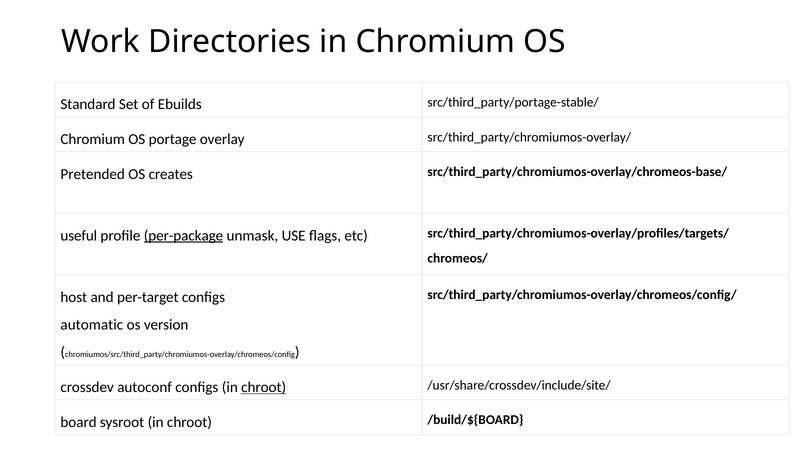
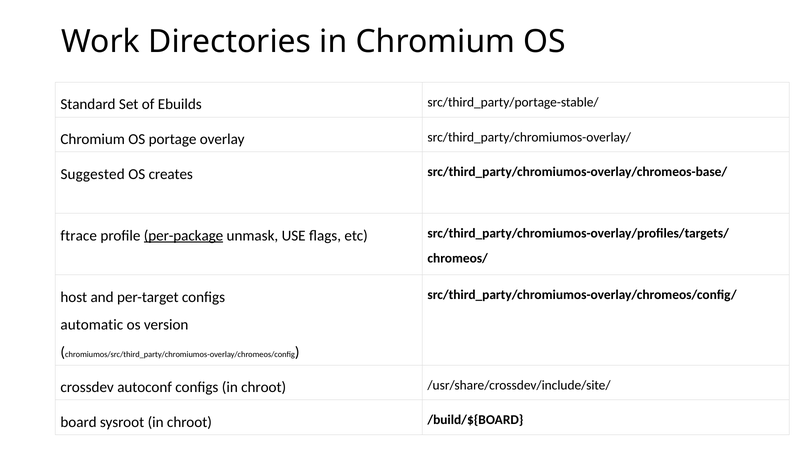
Pretended: Pretended -> Suggested
useful: useful -> ftrace
chroot at (264, 387) underline: present -> none
